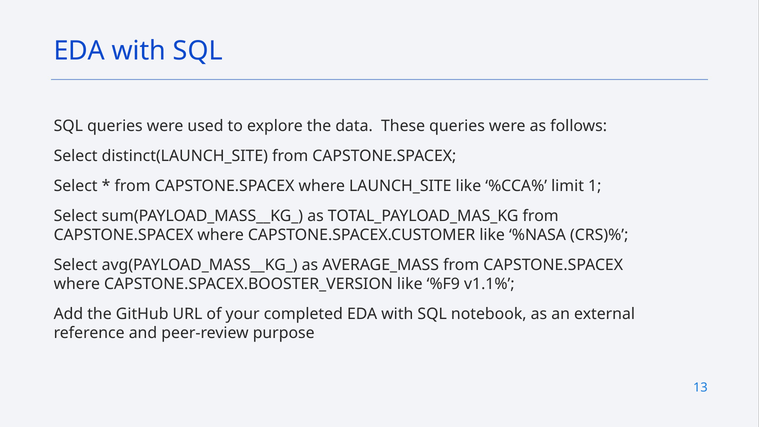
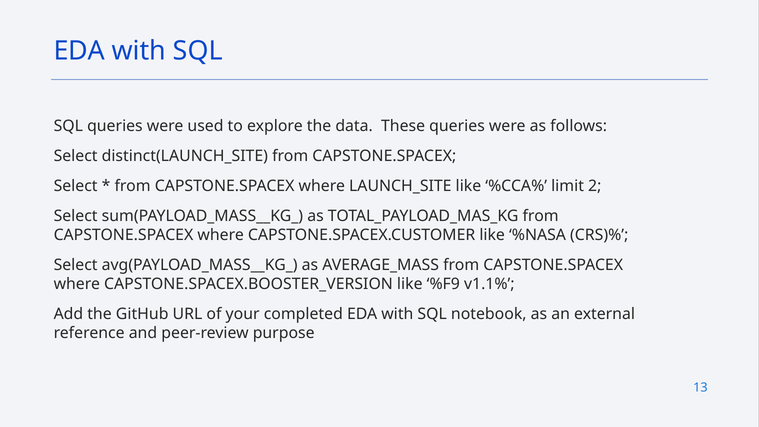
1: 1 -> 2
